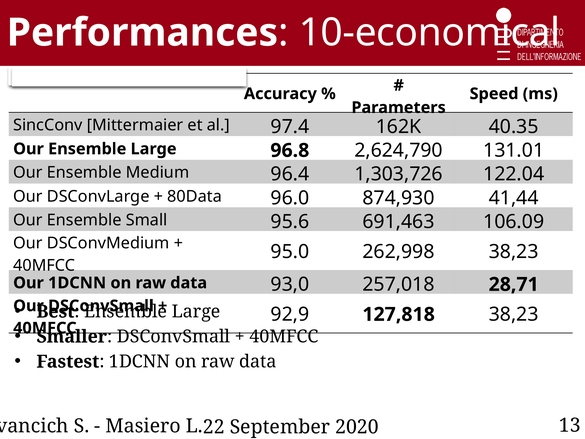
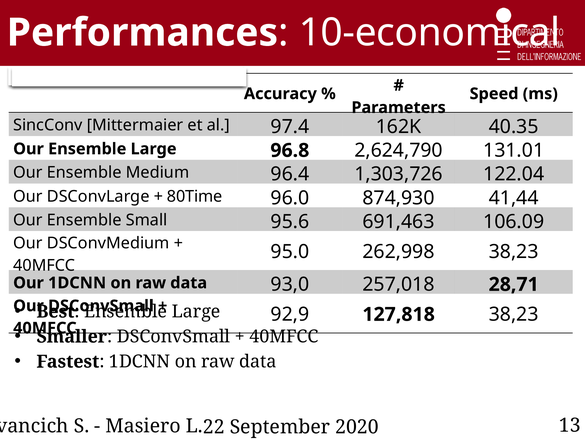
80Data: 80Data -> 80Time
